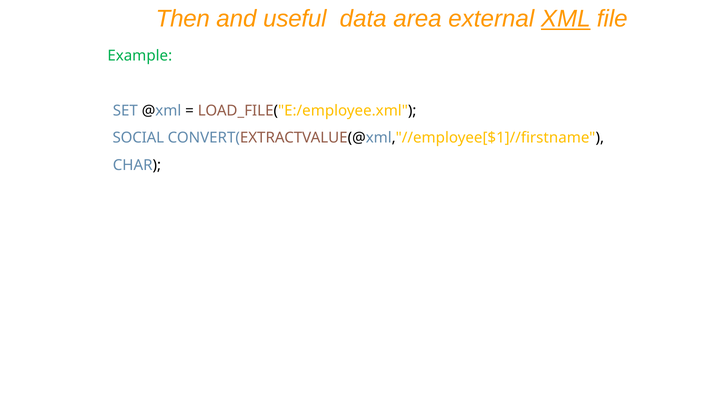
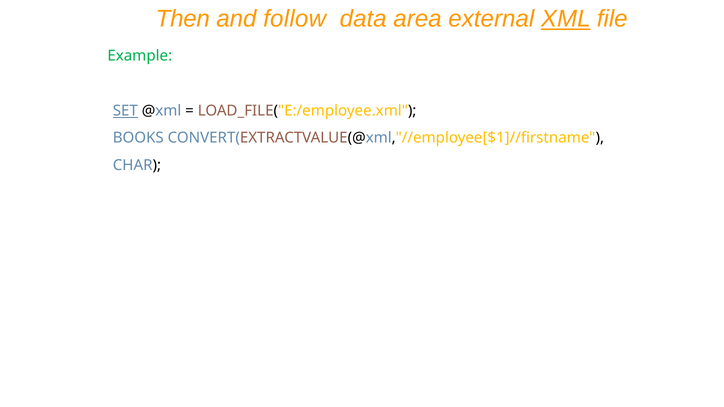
useful: useful -> follow
SET underline: none -> present
SOCIAL: SOCIAL -> BOOKS
